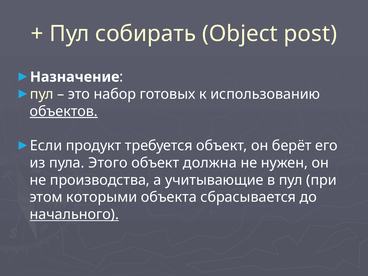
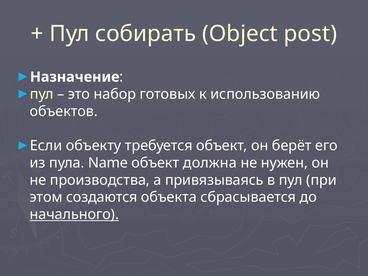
объектов underline: present -> none
продукт: продукт -> объекту
Этого: Этого -> Name
учитывающие: учитывающие -> привязываясь
которыми: которыми -> создаются
